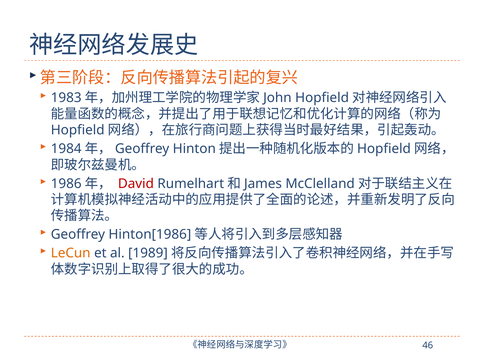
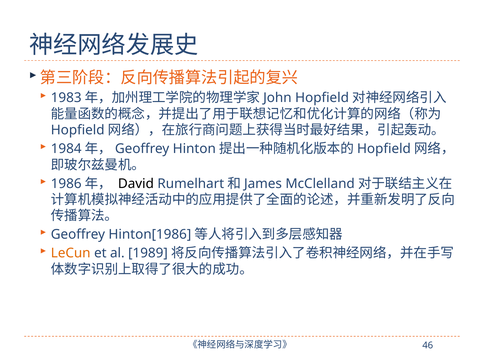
David colour: red -> black
